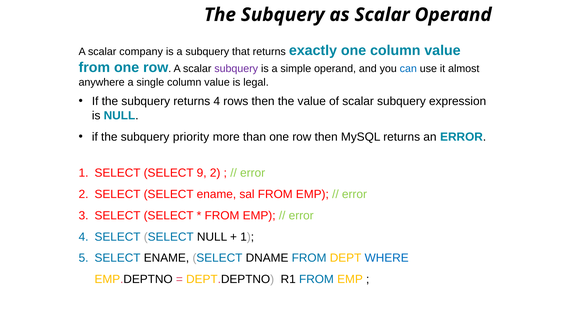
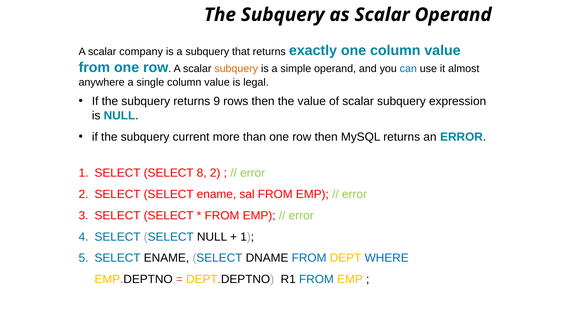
subquery at (236, 69) colour: purple -> orange
returns 4: 4 -> 9
priority: priority -> current
9: 9 -> 8
